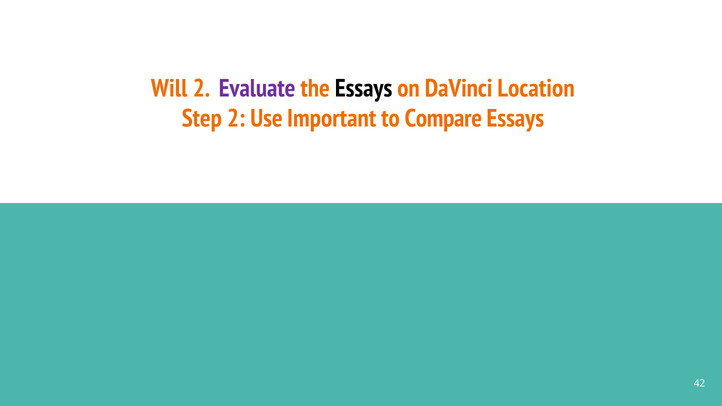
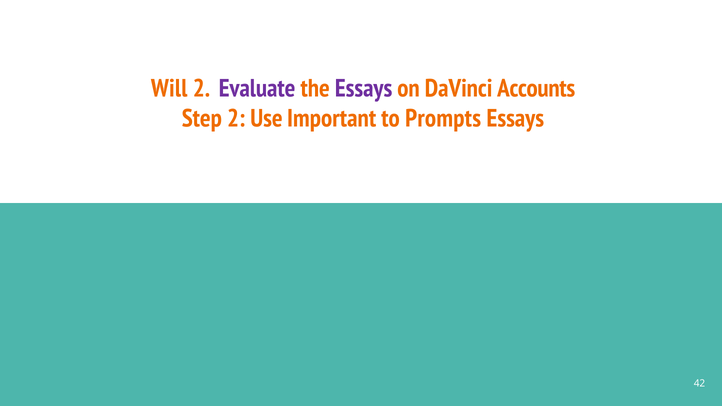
Essays at (364, 88) colour: black -> purple
Location: Location -> Accounts
Compare: Compare -> Prompts
